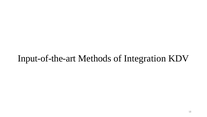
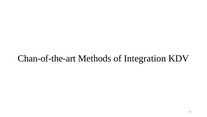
Input-of-the-art: Input-of-the-art -> Chan-of-the-art
